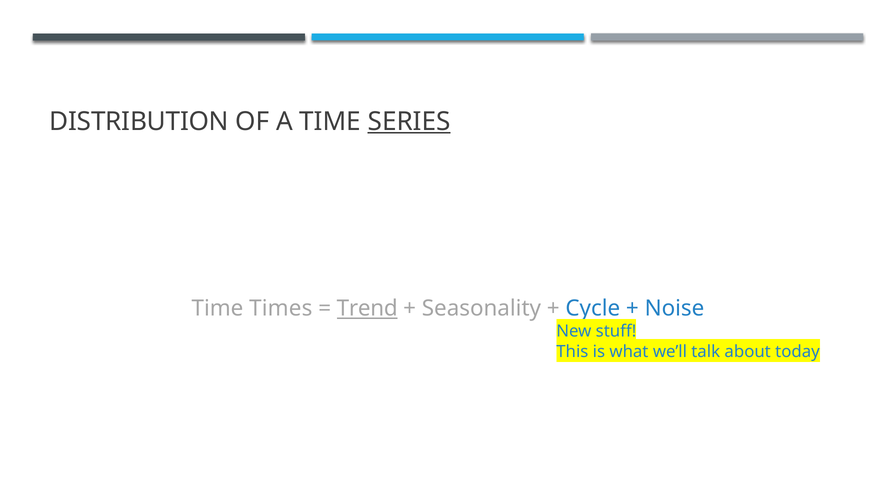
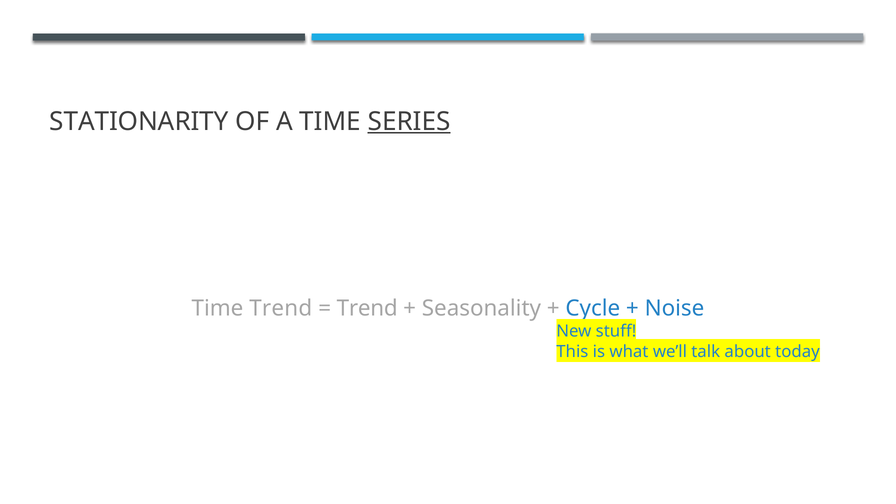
DISTRIBUTION: DISTRIBUTION -> STATIONARITY
Time Times: Times -> Trend
Trend at (367, 308) underline: present -> none
